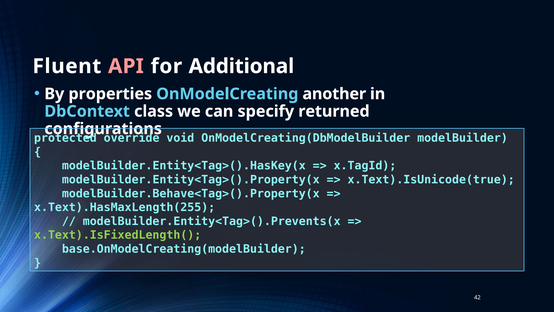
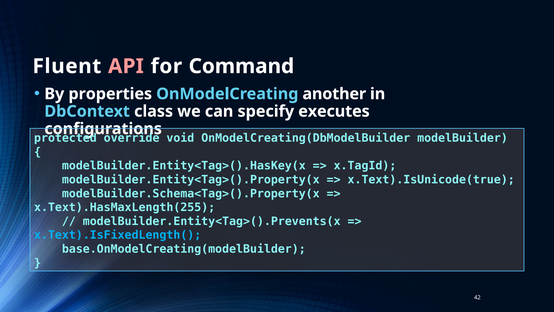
Additional: Additional -> Command
returned: returned -> executes
modelBuilder.Behave<Tag>().Property(x: modelBuilder.Behave<Tag>().Property(x -> modelBuilder.Schema<Tag>().Property(x
x.Text).IsFixedLength( colour: light green -> light blue
